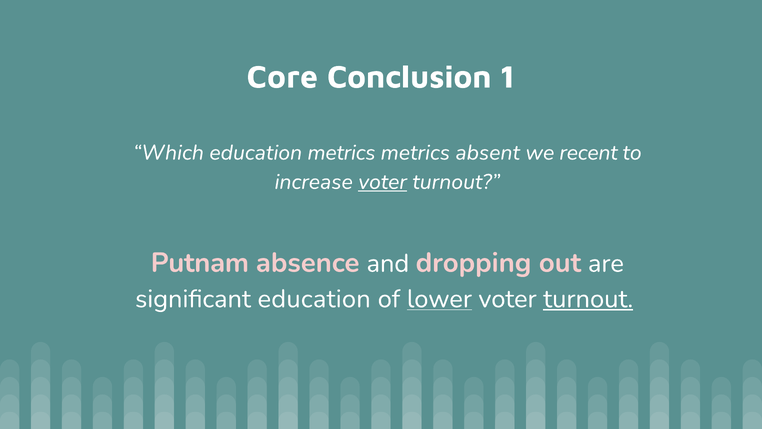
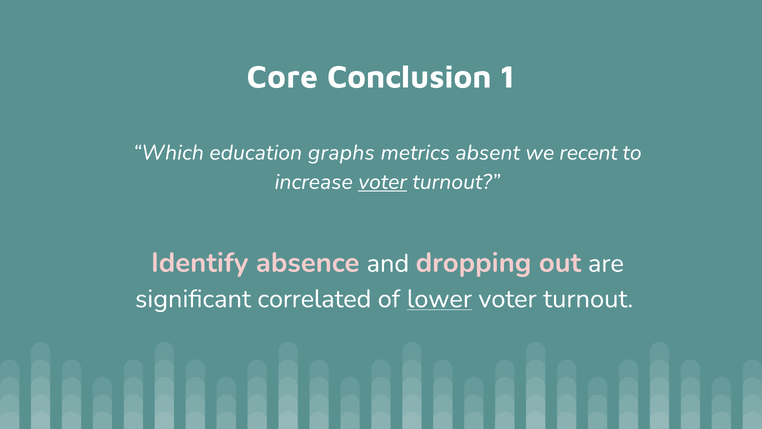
education metrics: metrics -> graphs
Putnam: Putnam -> Identify
significant education: education -> correlated
turnout at (588, 299) underline: present -> none
